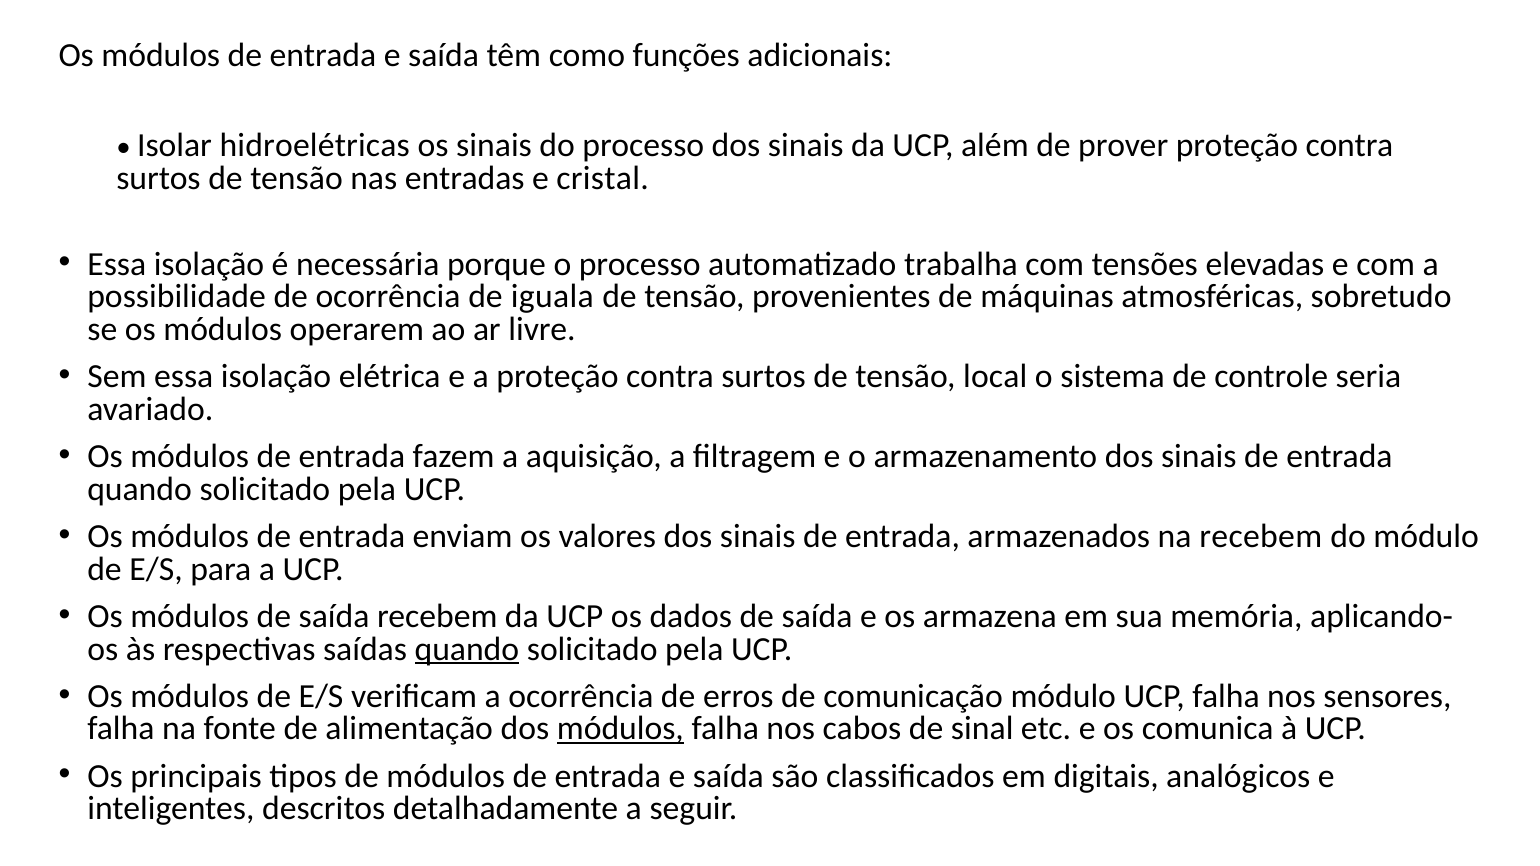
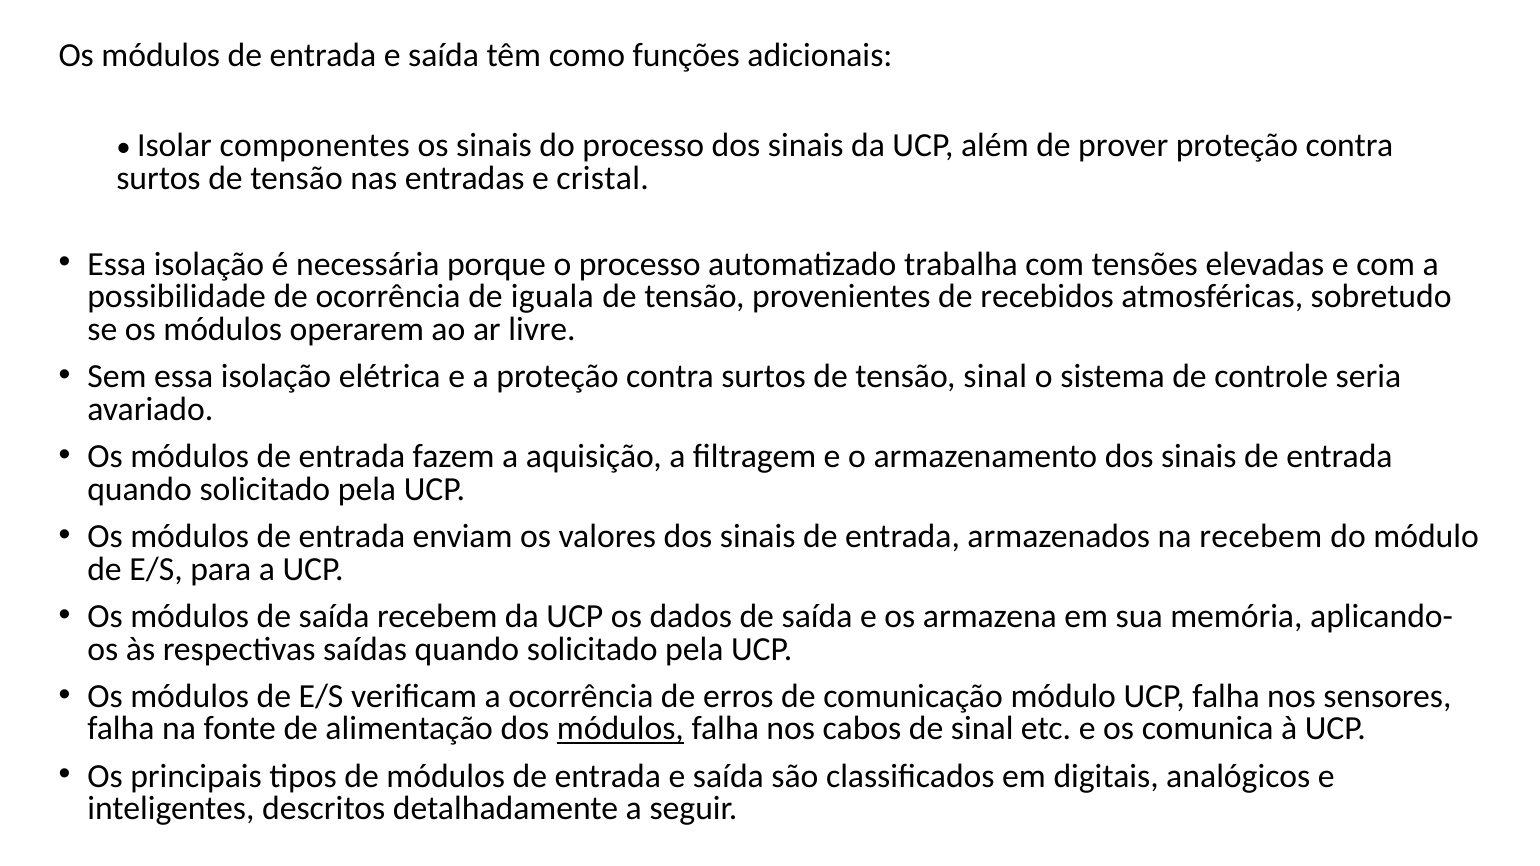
hidroelétricas: hidroelétricas -> componentes
máquinas: máquinas -> recebidos
tensão local: local -> sinal
quando at (467, 649) underline: present -> none
